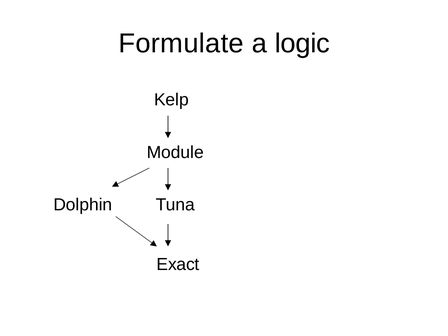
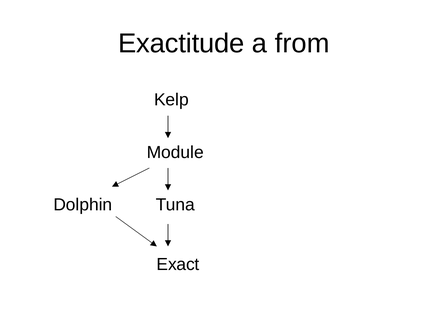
Formulate: Formulate -> Exactitude
logic: logic -> from
